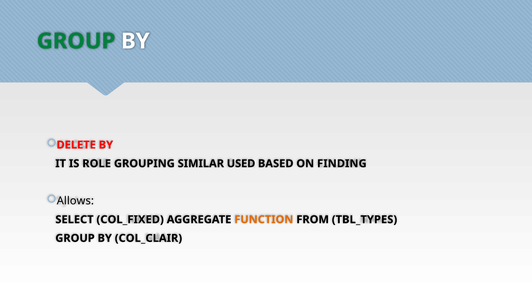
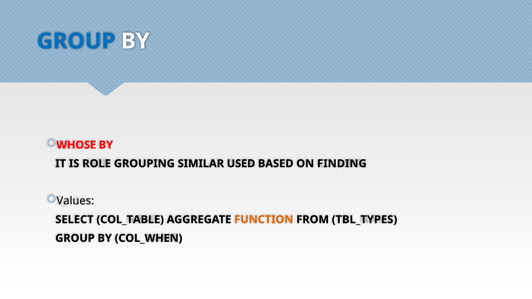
GROUP at (76, 41) colour: green -> blue
DELETE: DELETE -> WHOSE
Allows: Allows -> Values
COL_FIXED: COL_FIXED -> COL_TABLE
COL_CLAIR: COL_CLAIR -> COL_WHEN
